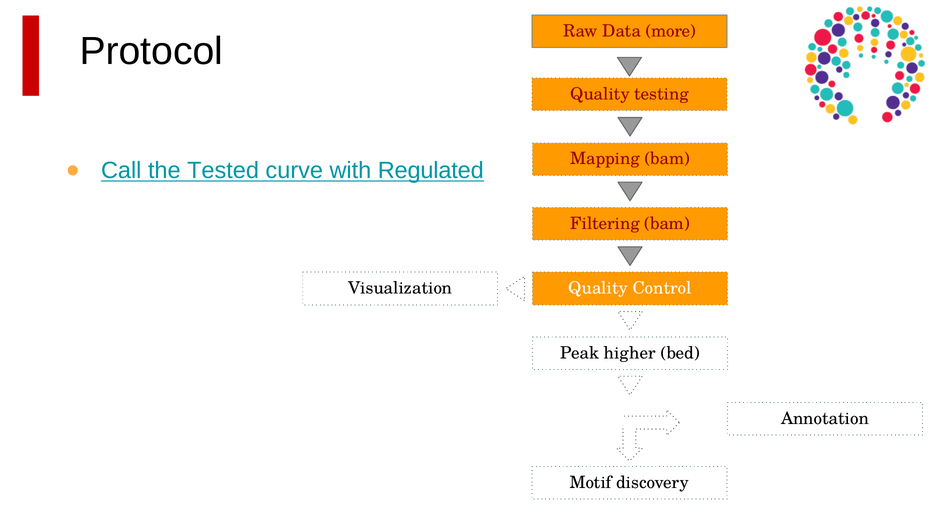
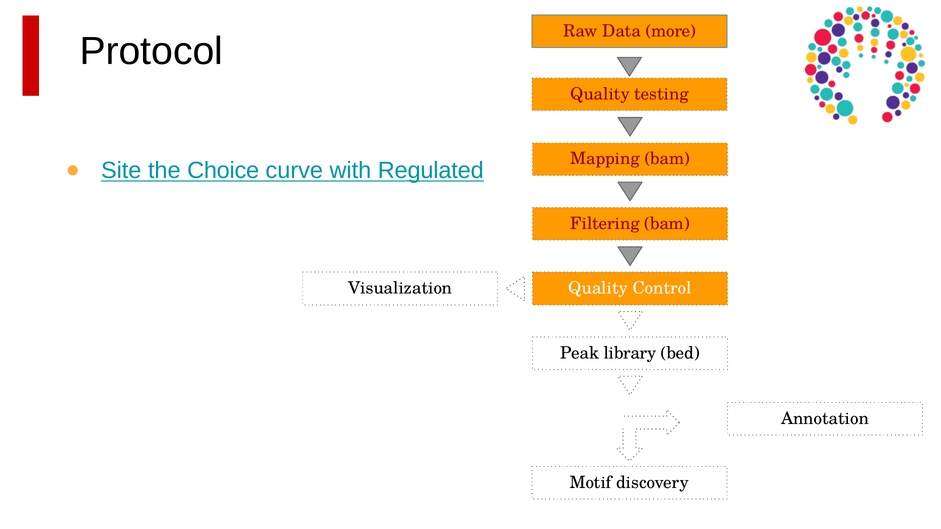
Call: Call -> Site
Tested: Tested -> Choice
higher: higher -> library
